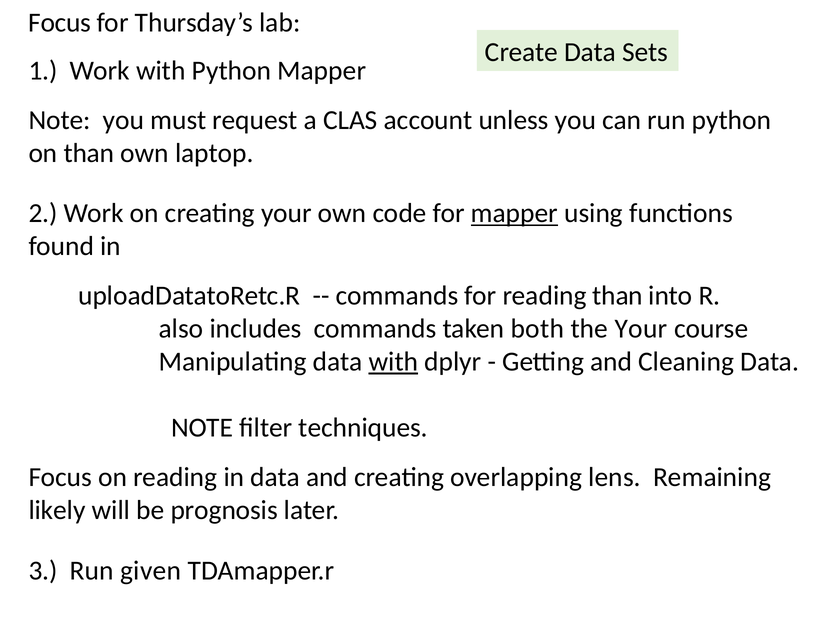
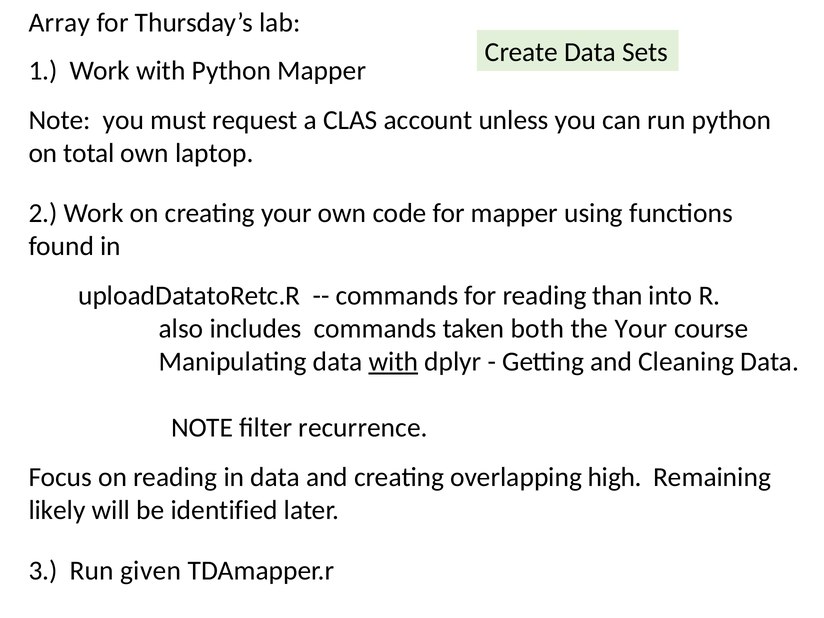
Focus at (60, 22): Focus -> Array
on than: than -> total
mapper at (514, 213) underline: present -> none
techniques: techniques -> recurrence
lens: lens -> high
prognosis: prognosis -> identified
